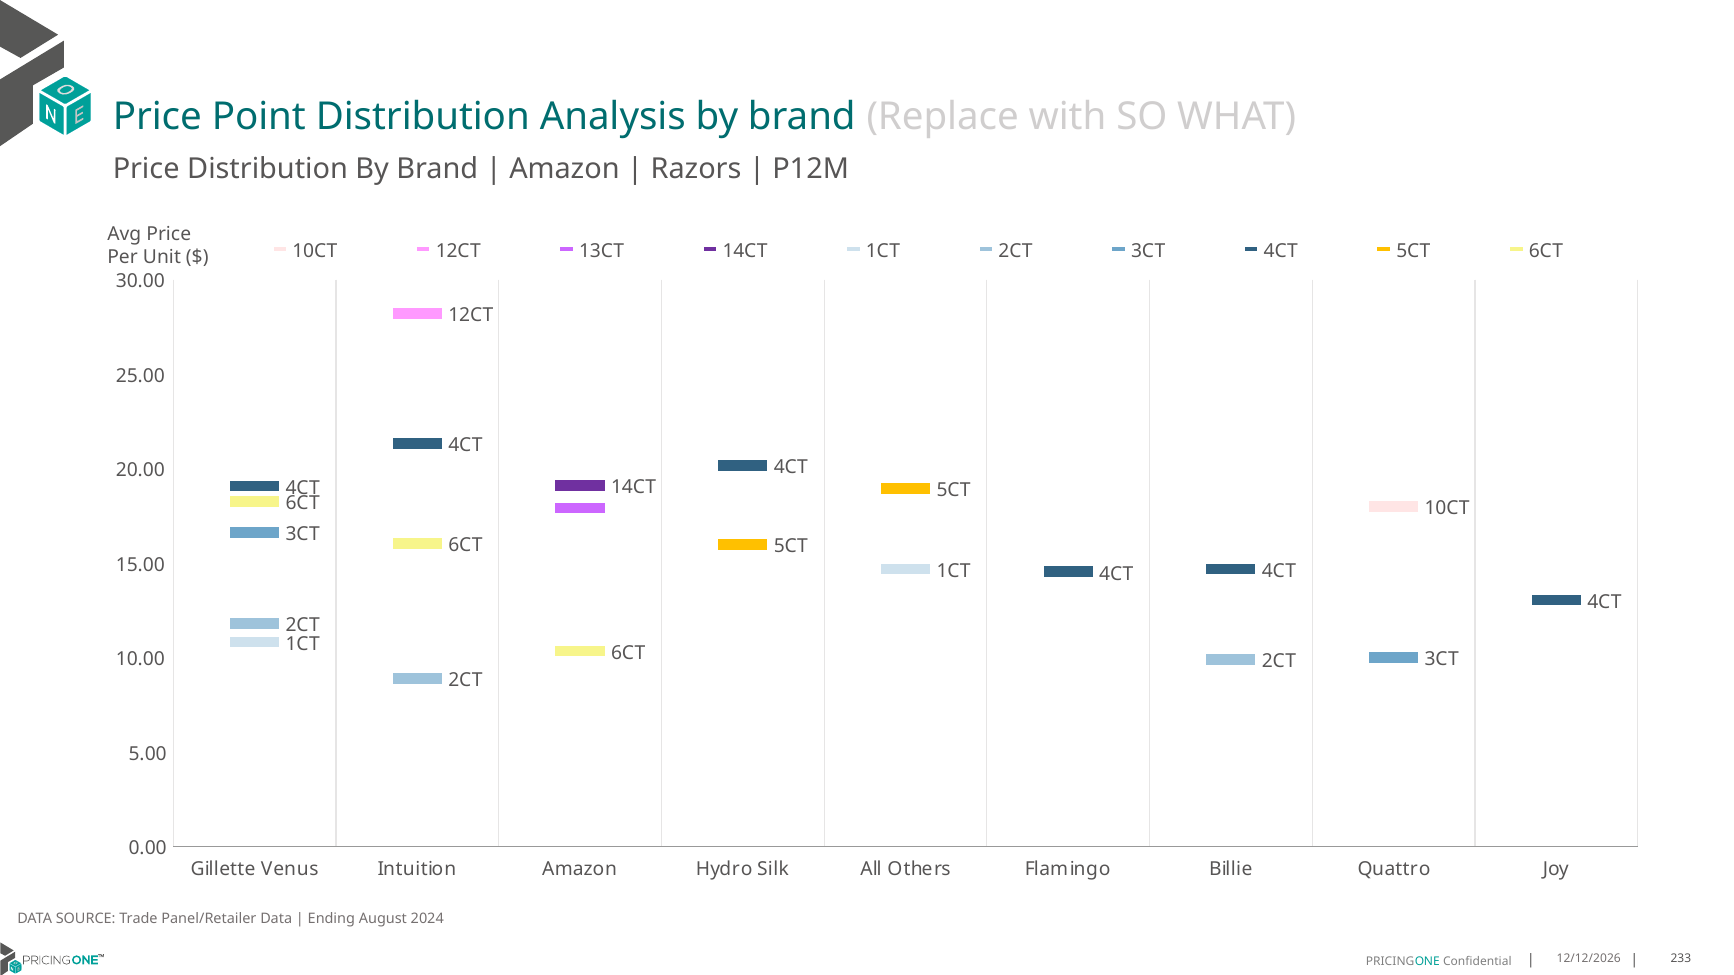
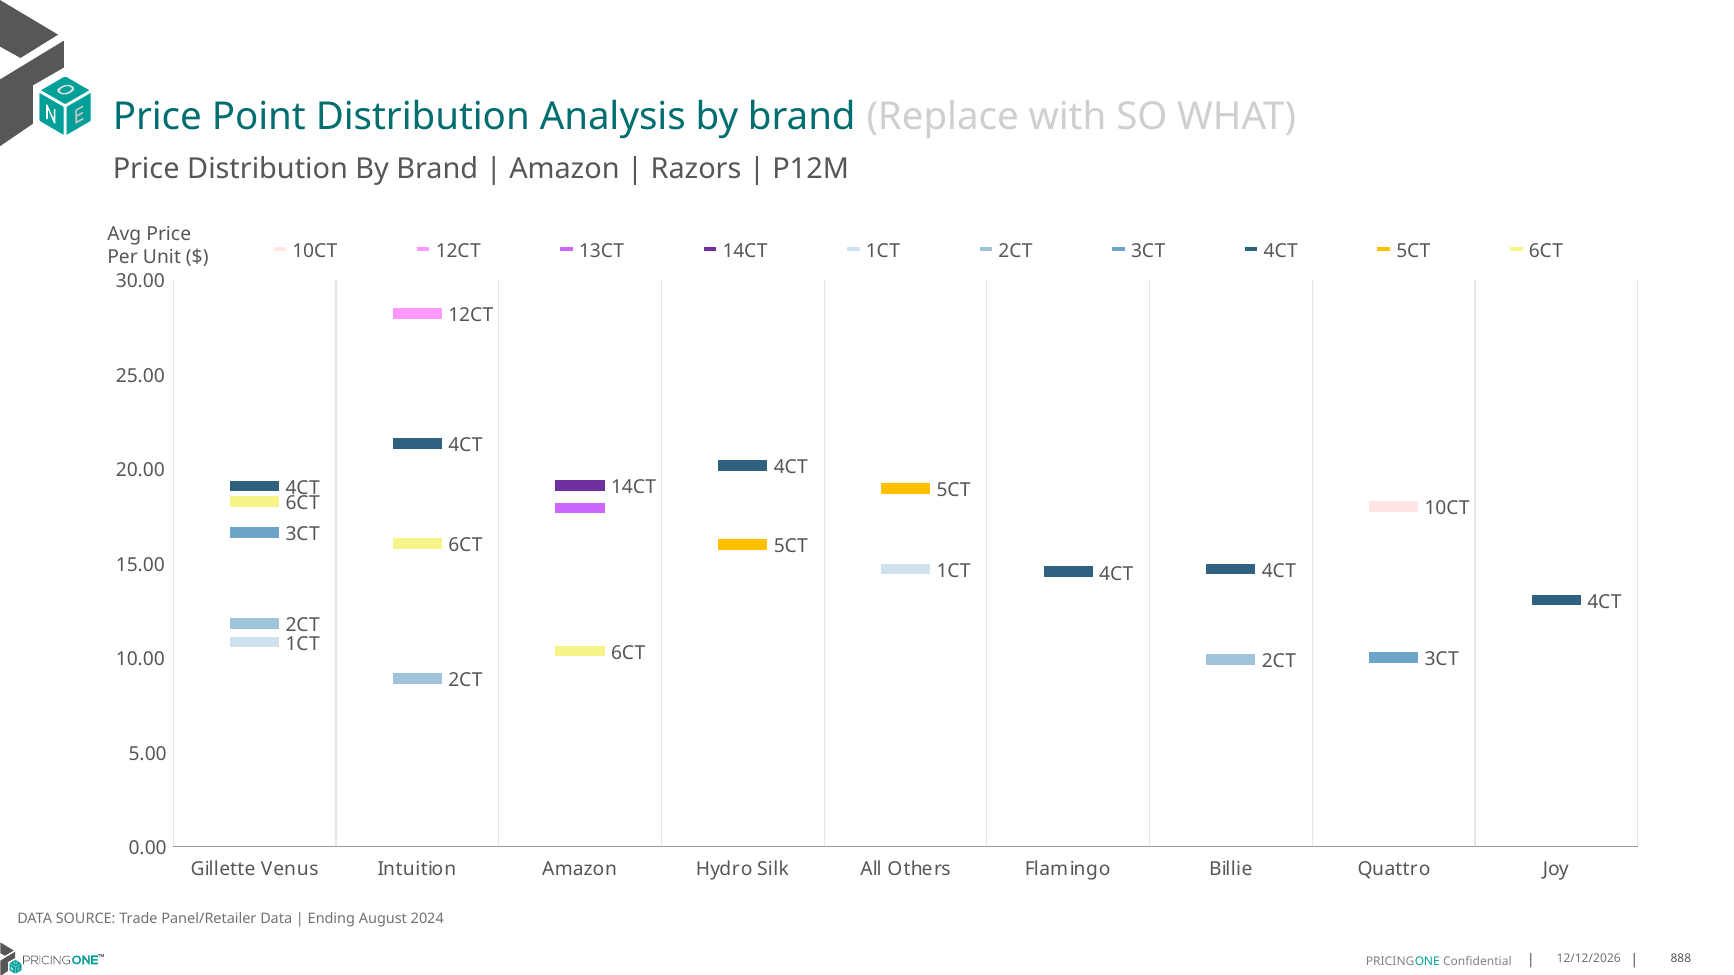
233: 233 -> 888
